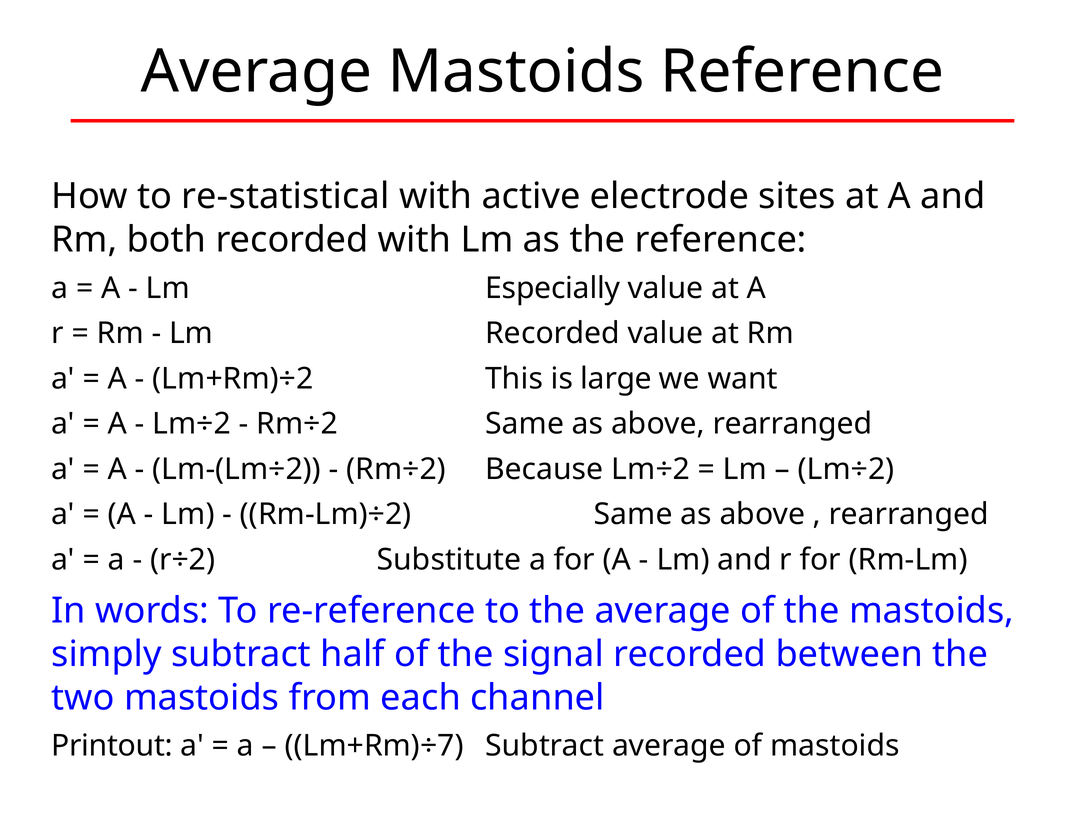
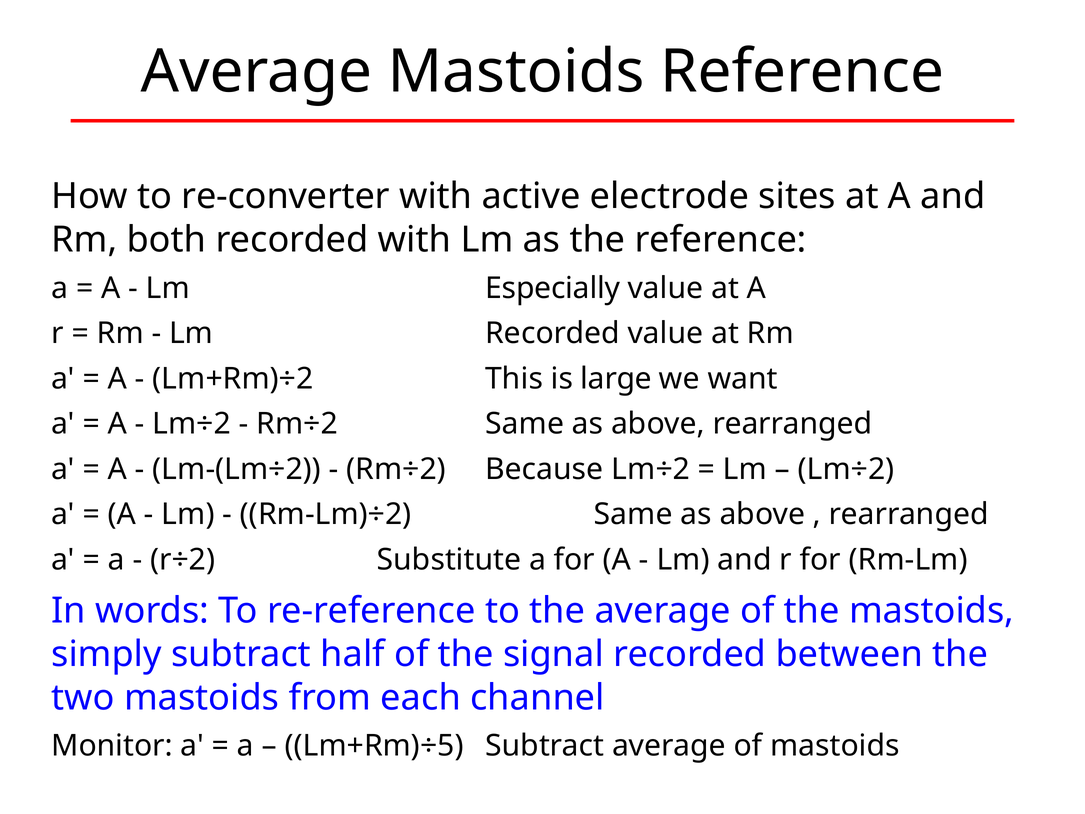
re-statistical: re-statistical -> re-converter
Printout: Printout -> Monitor
Lm+Rm)÷7: Lm+Rm)÷7 -> Lm+Rm)÷5
